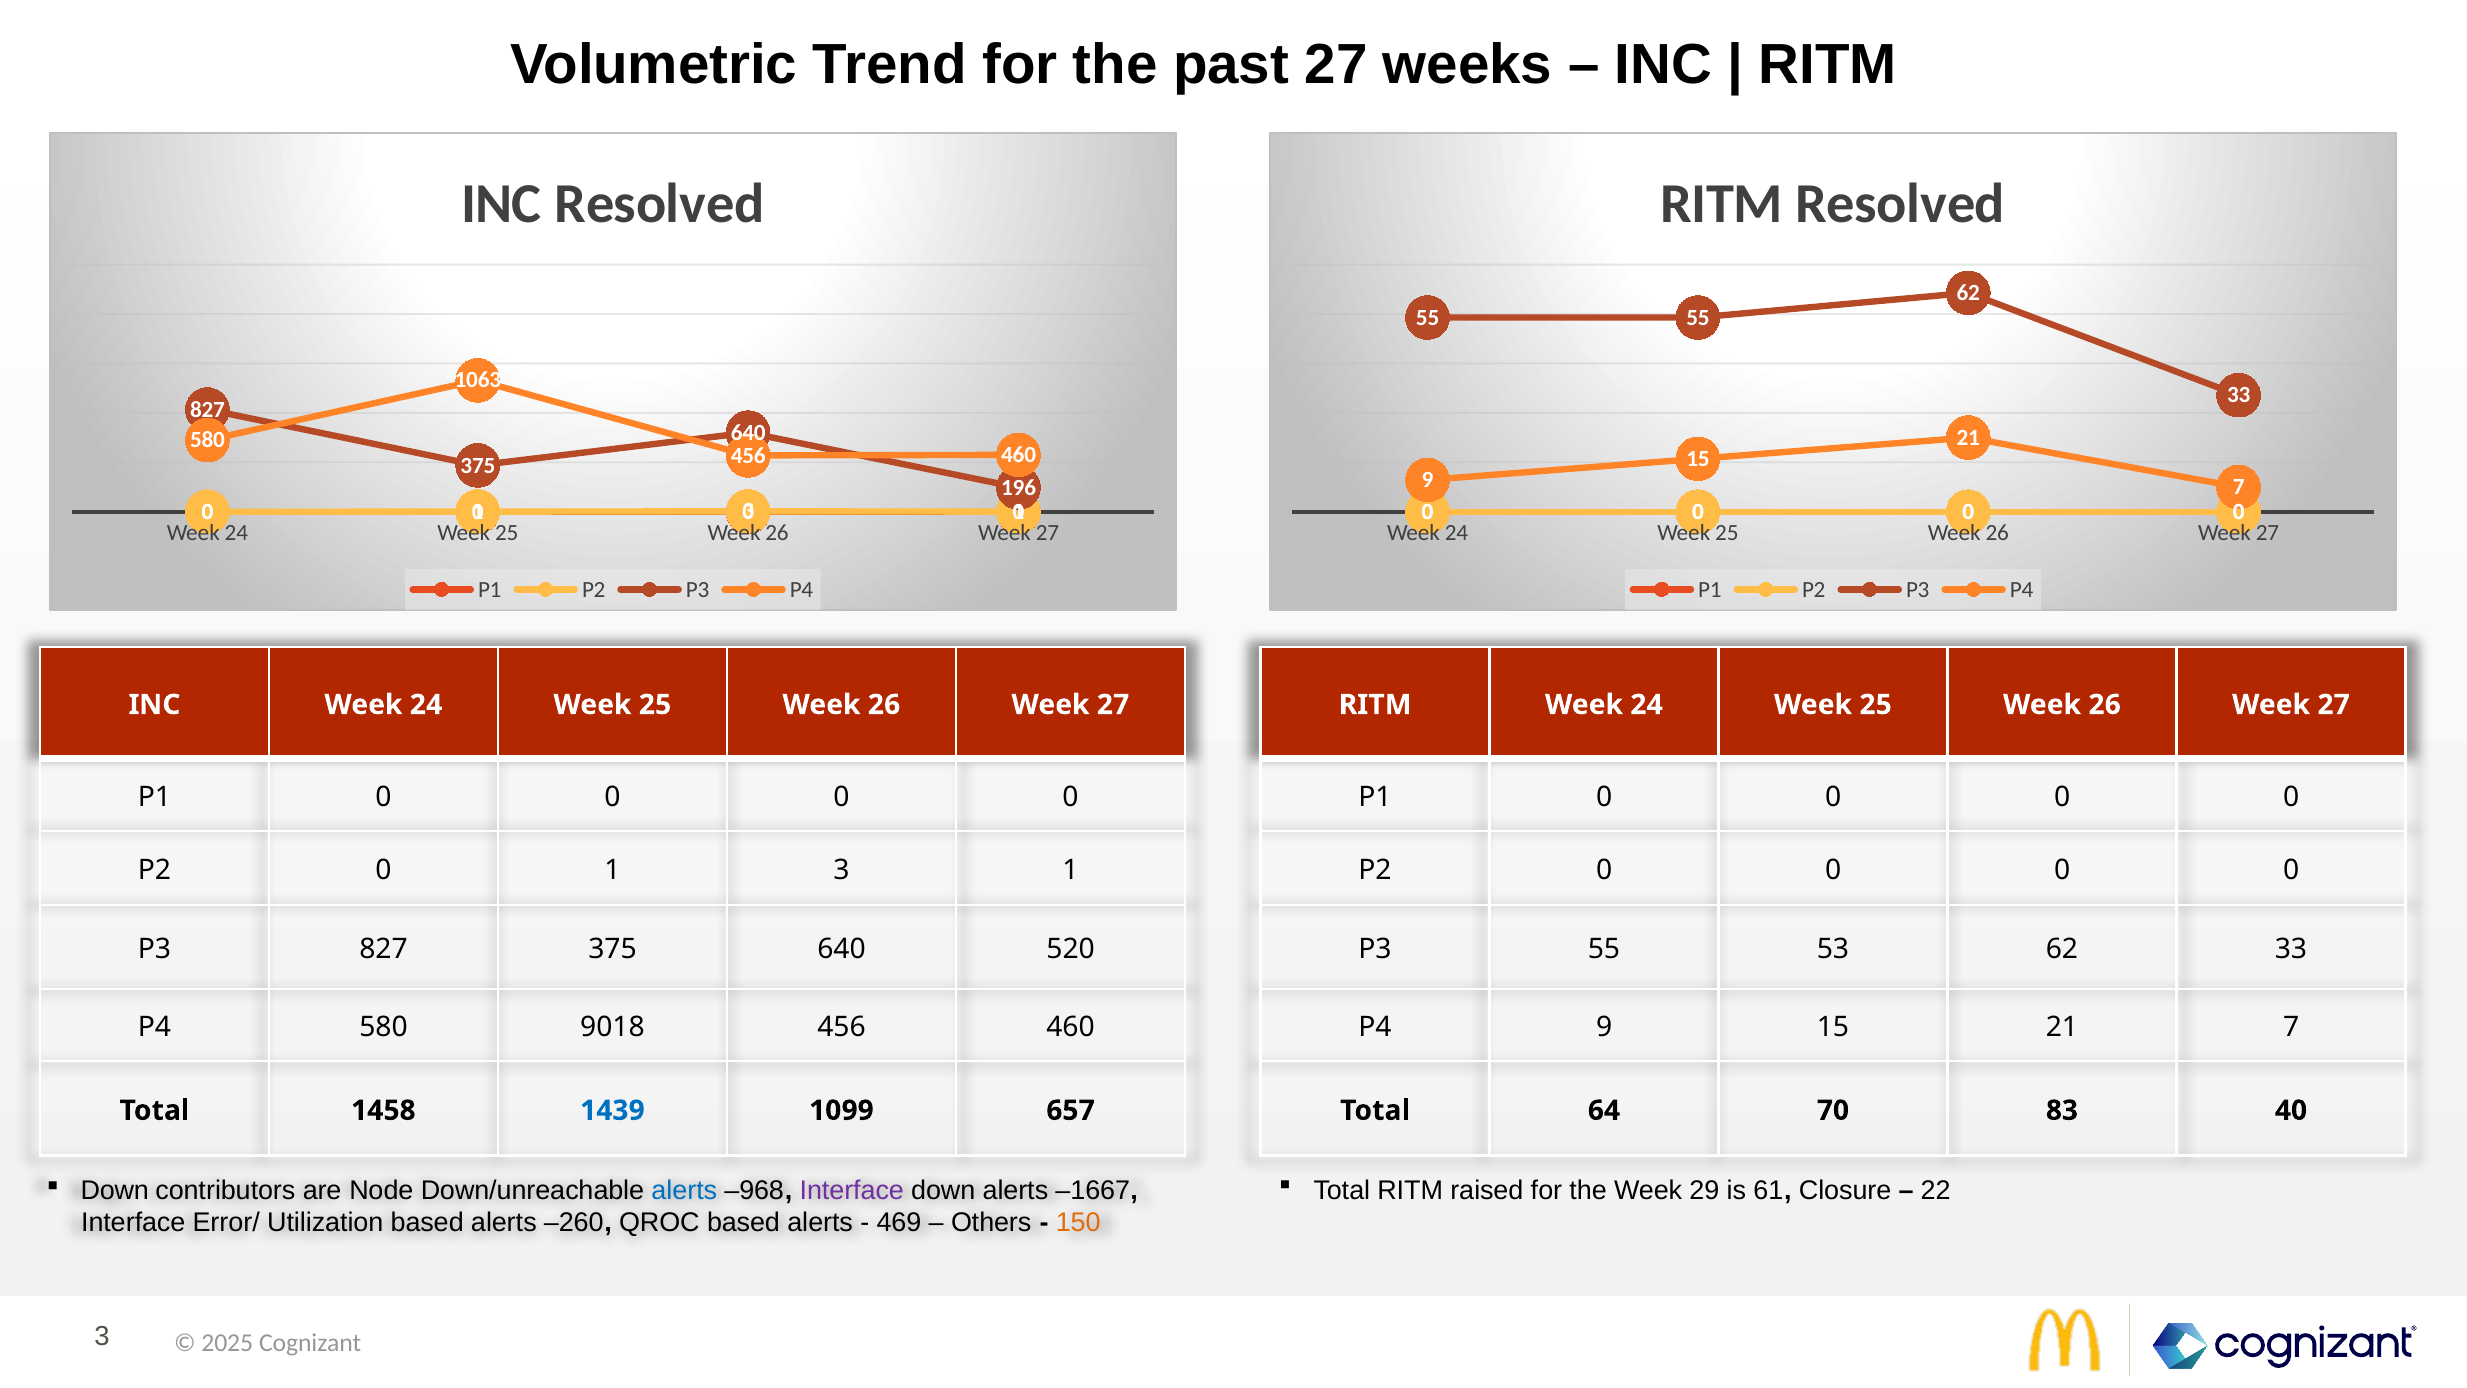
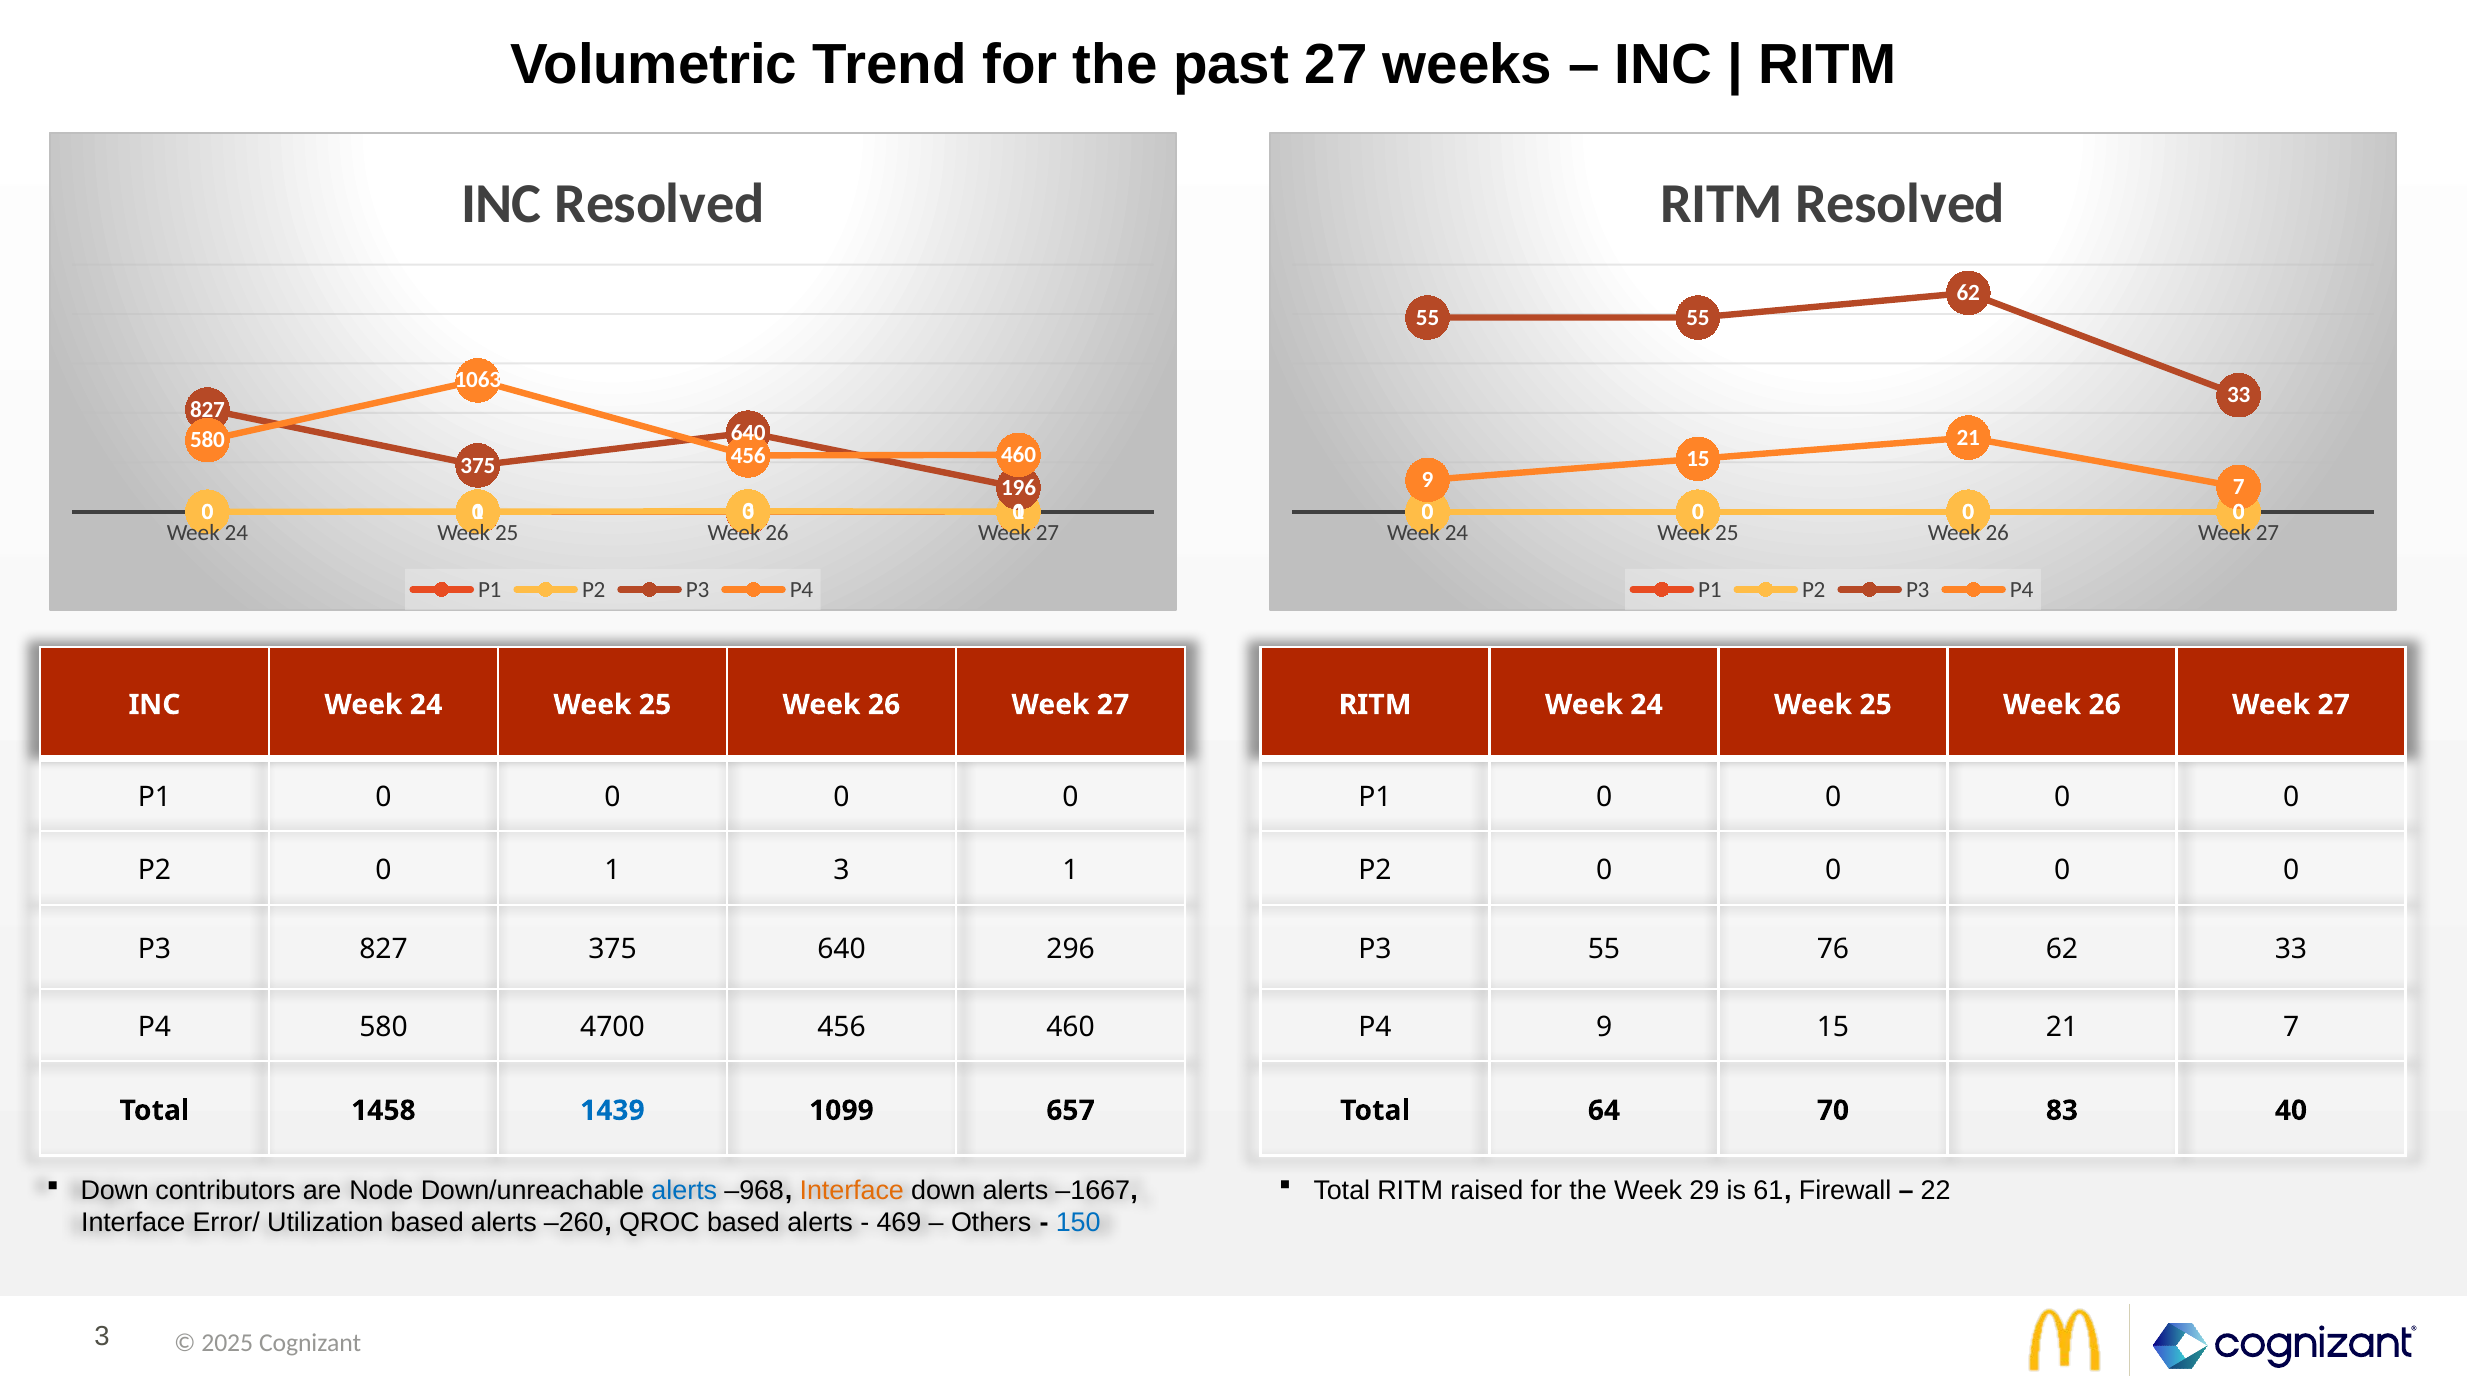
520: 520 -> 296
53: 53 -> 76
9018: 9018 -> 4700
Closure: Closure -> Firewall
Interface at (852, 1190) colour: purple -> orange
150 colour: orange -> blue
